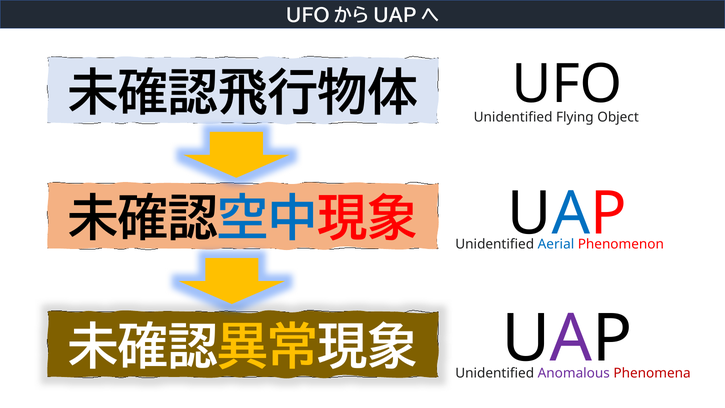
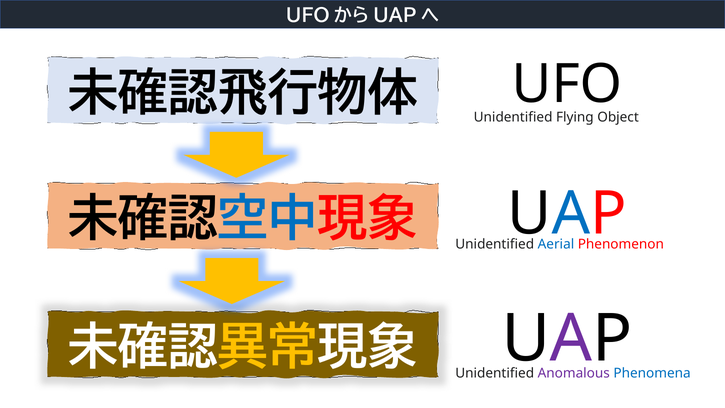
Phenomena colour: red -> blue
